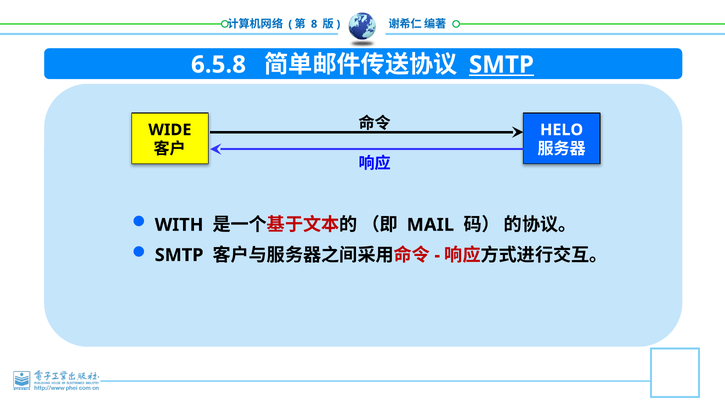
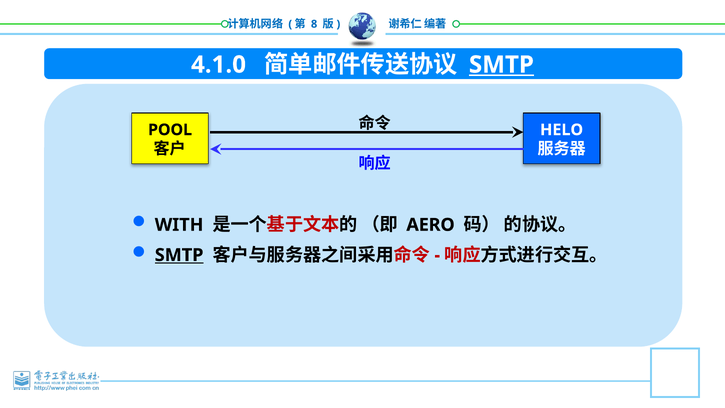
6.5.8: 6.5.8 -> 4.1.0
WIDE: WIDE -> POOL
MAIL: MAIL -> AERO
SMTP at (179, 255) underline: none -> present
